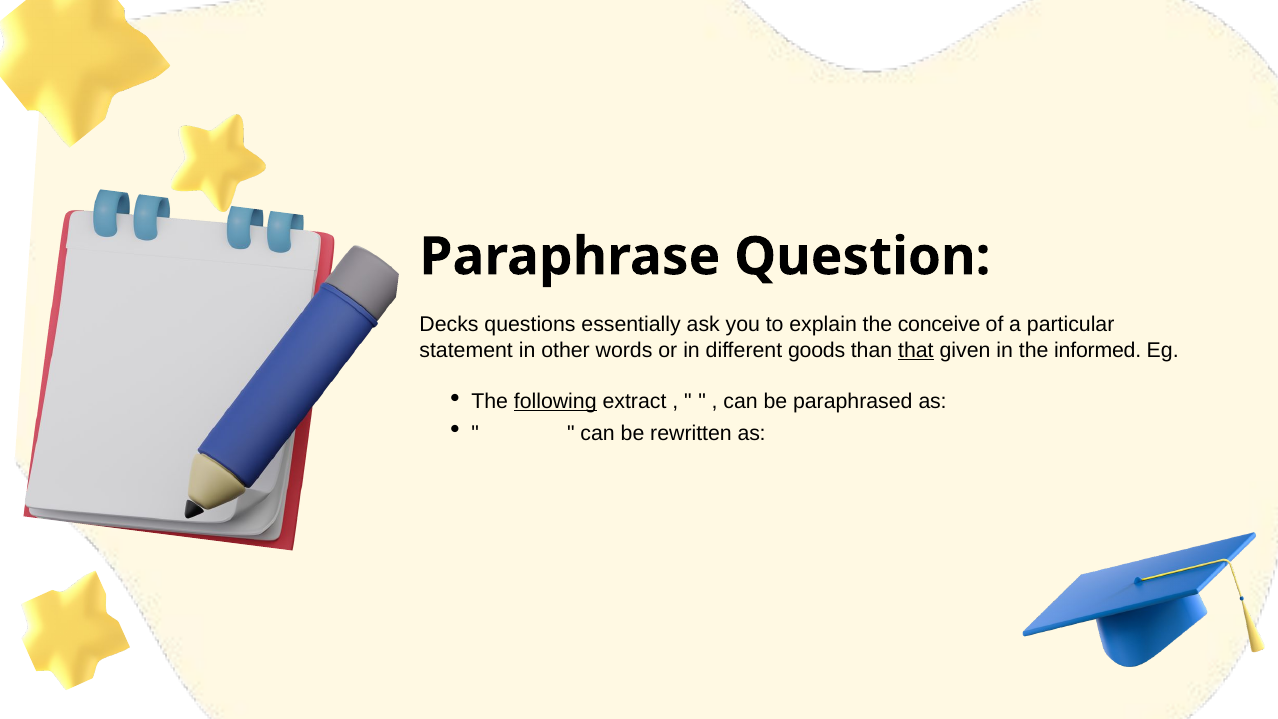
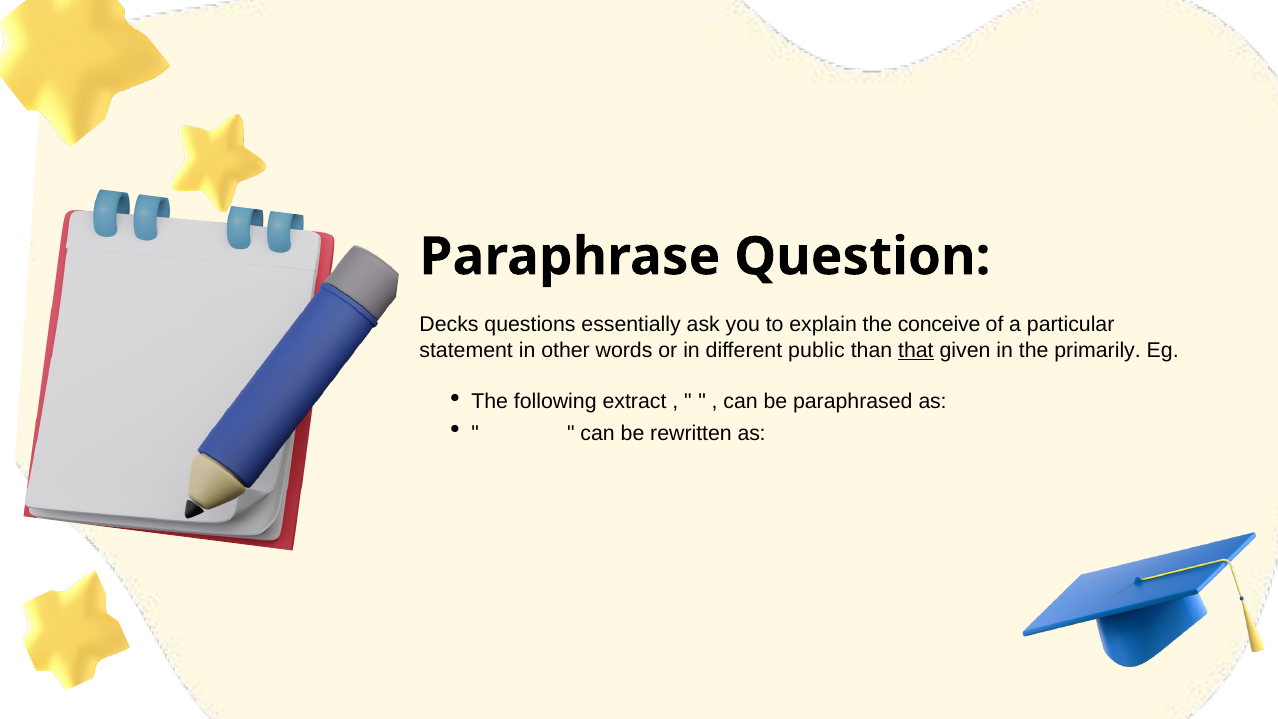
goods: goods -> public
informed: informed -> primarily
following underline: present -> none
